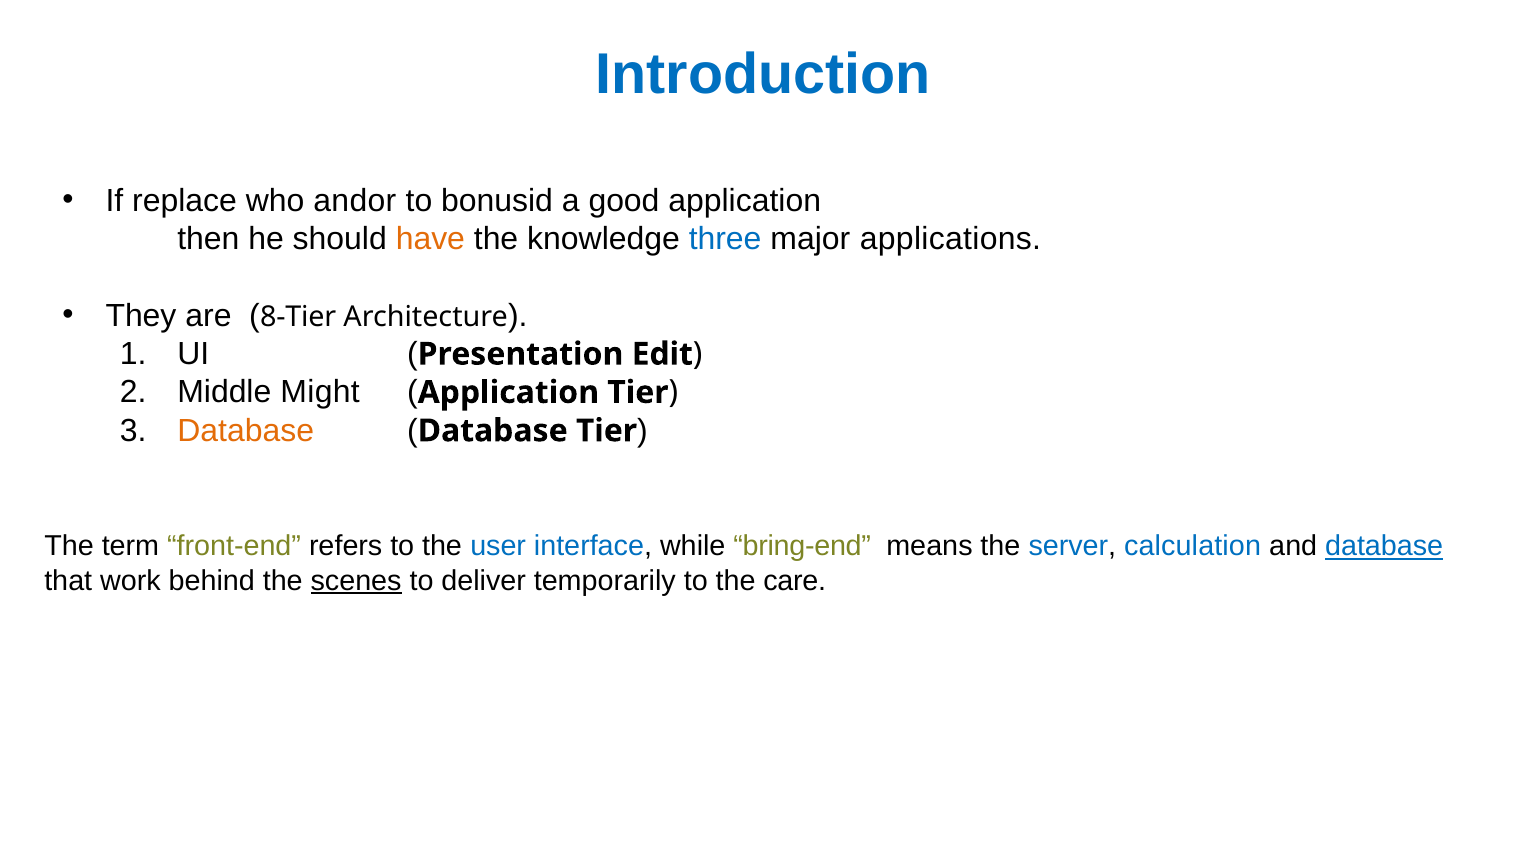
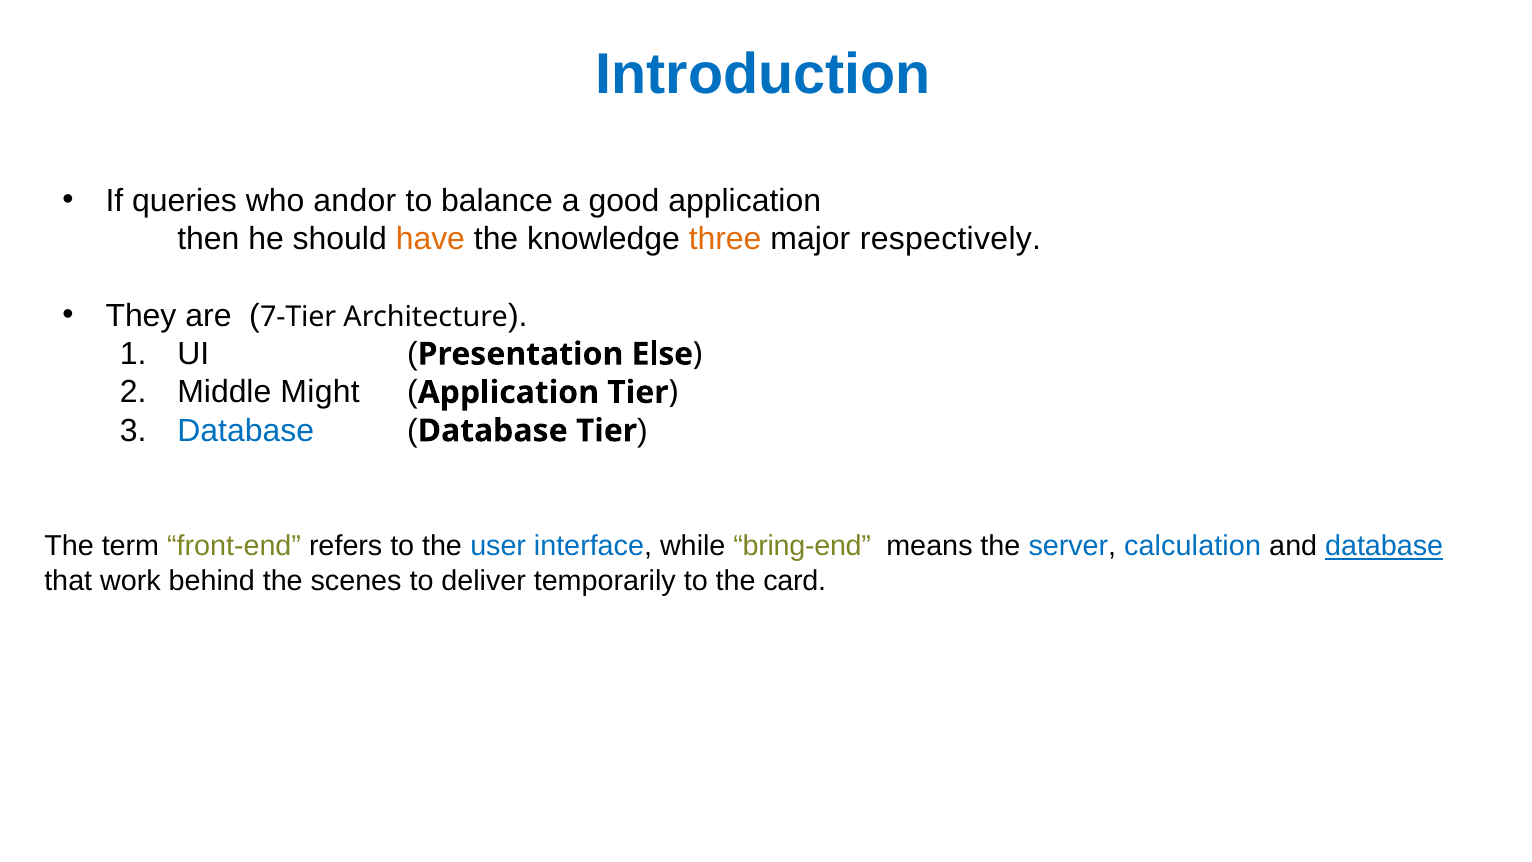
replace: replace -> queries
bonusid: bonusid -> balance
three colour: blue -> orange
applications: applications -> respectively
8-Tier: 8-Tier -> 7-Tier
Edit: Edit -> Else
Database at (246, 431) colour: orange -> blue
scenes underline: present -> none
care: care -> card
